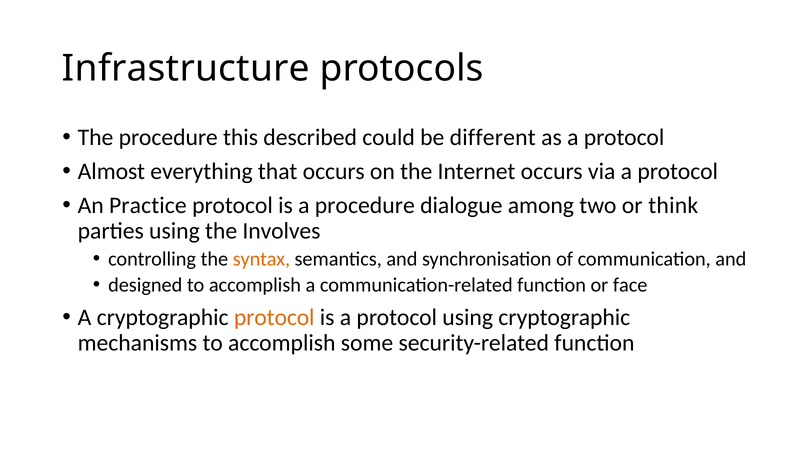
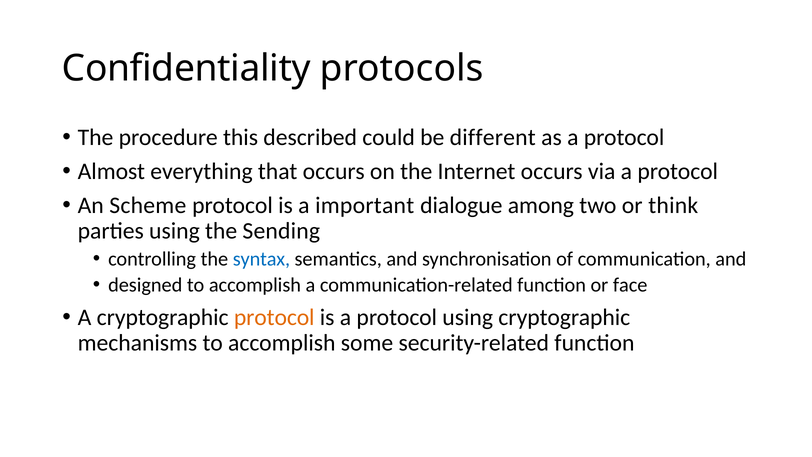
Infrastructure: Infrastructure -> Confidentiality
Practice: Practice -> Scheme
a procedure: procedure -> important
Involves: Involves -> Sending
syntax colour: orange -> blue
